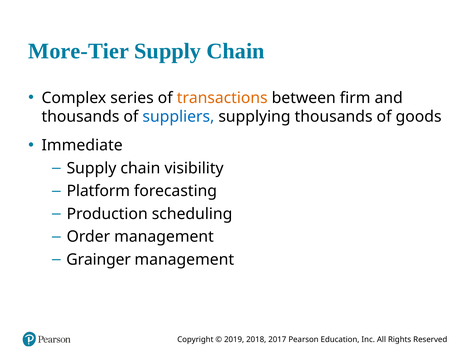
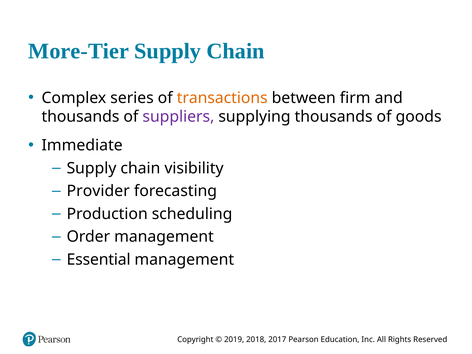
suppliers colour: blue -> purple
Platform: Platform -> Provider
Grainger: Grainger -> Essential
